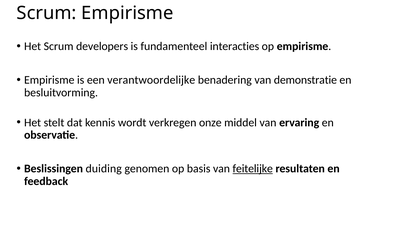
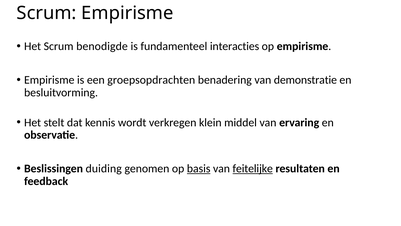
developers: developers -> benodigde
verantwoordelijke: verantwoordelijke -> groepsopdrachten
onze: onze -> klein
basis underline: none -> present
